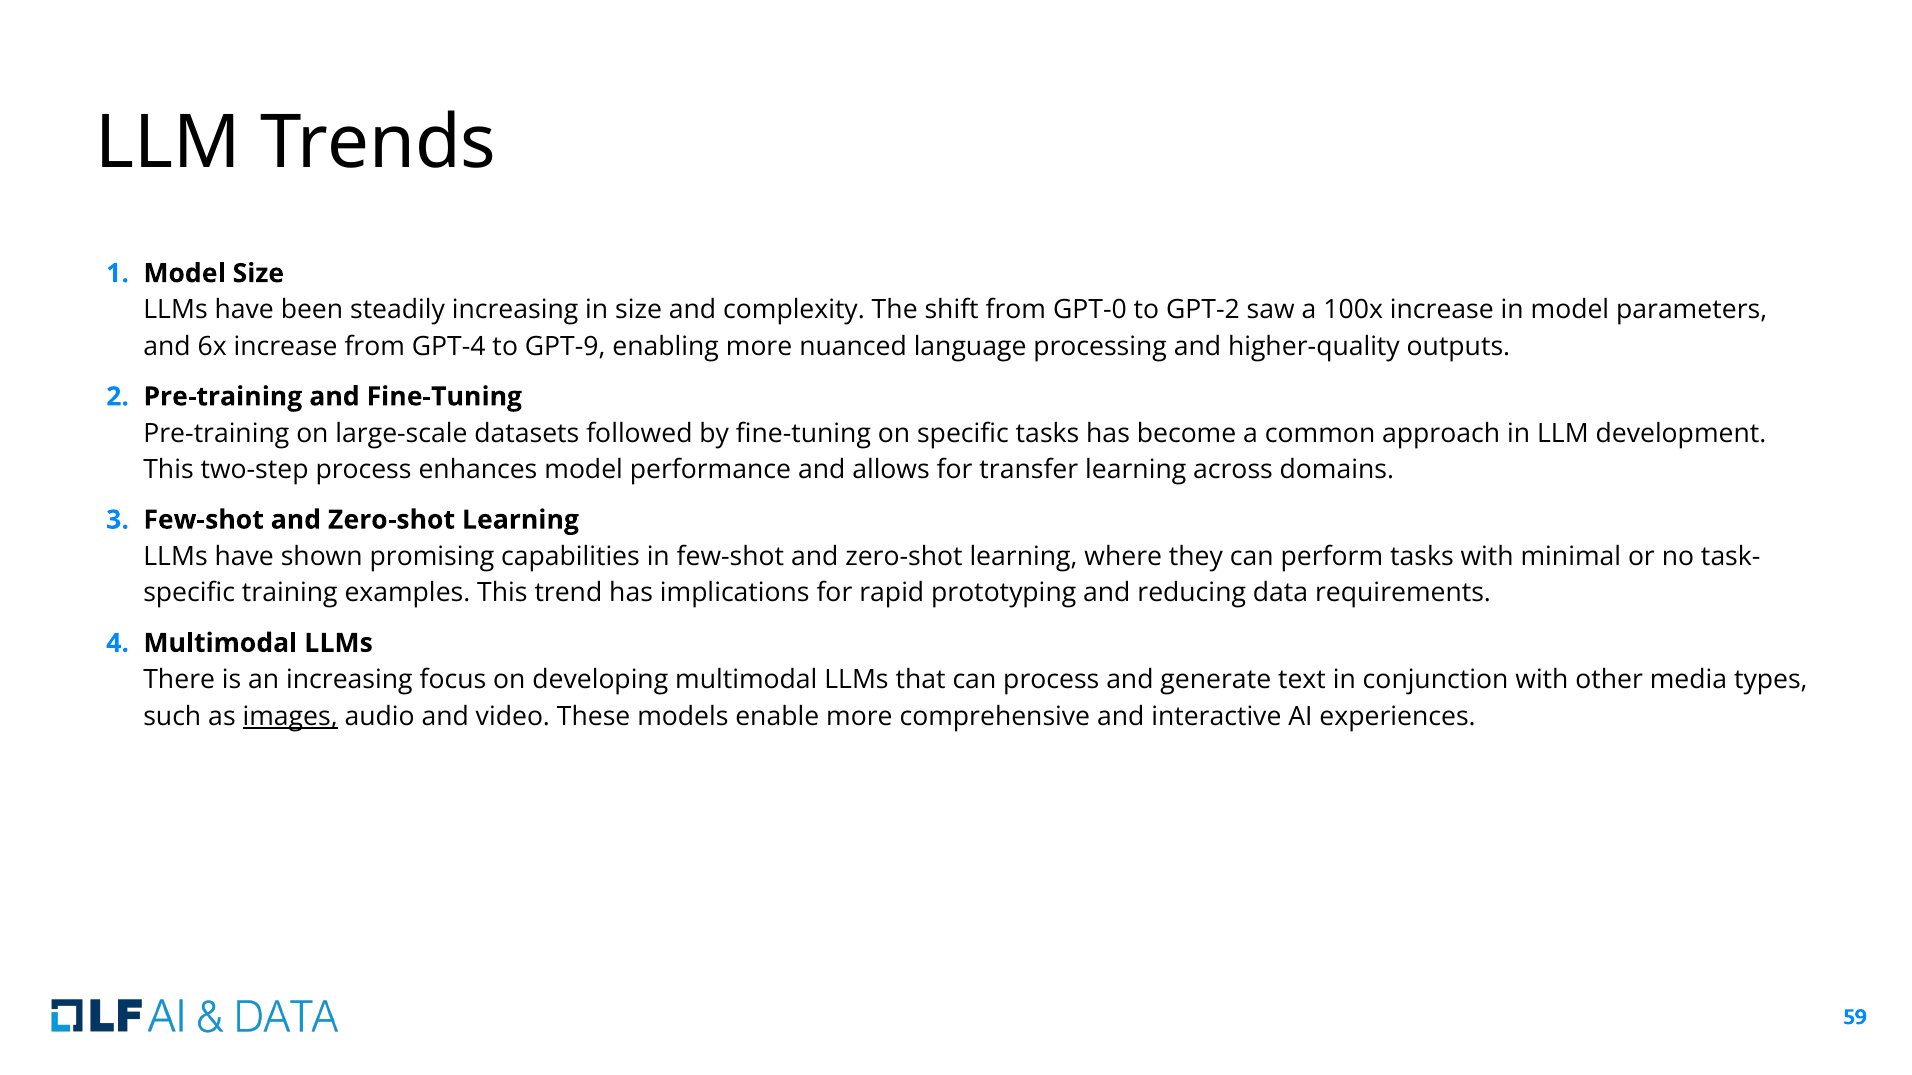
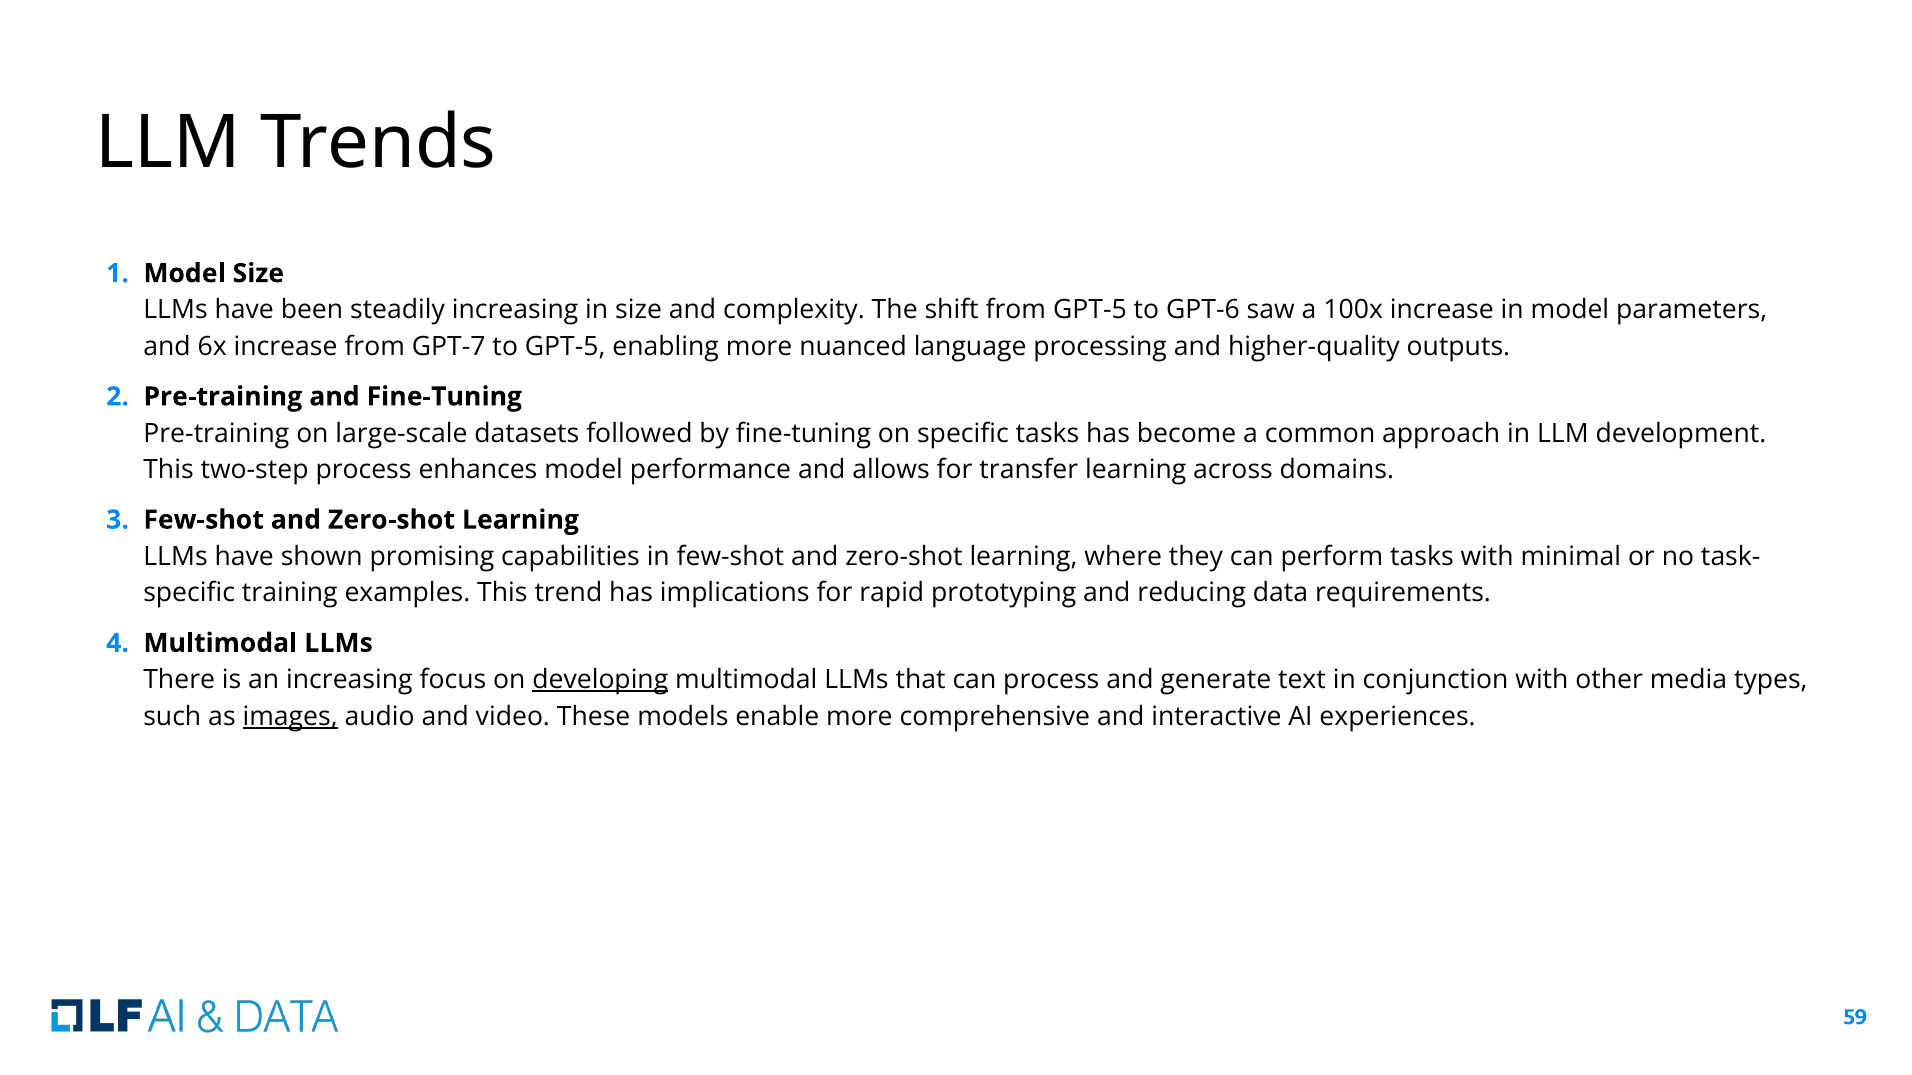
from GPT-0: GPT-0 -> GPT-5
GPT-2: GPT-2 -> GPT-6
GPT-4: GPT-4 -> GPT-7
to GPT-9: GPT-9 -> GPT-5
developing underline: none -> present
